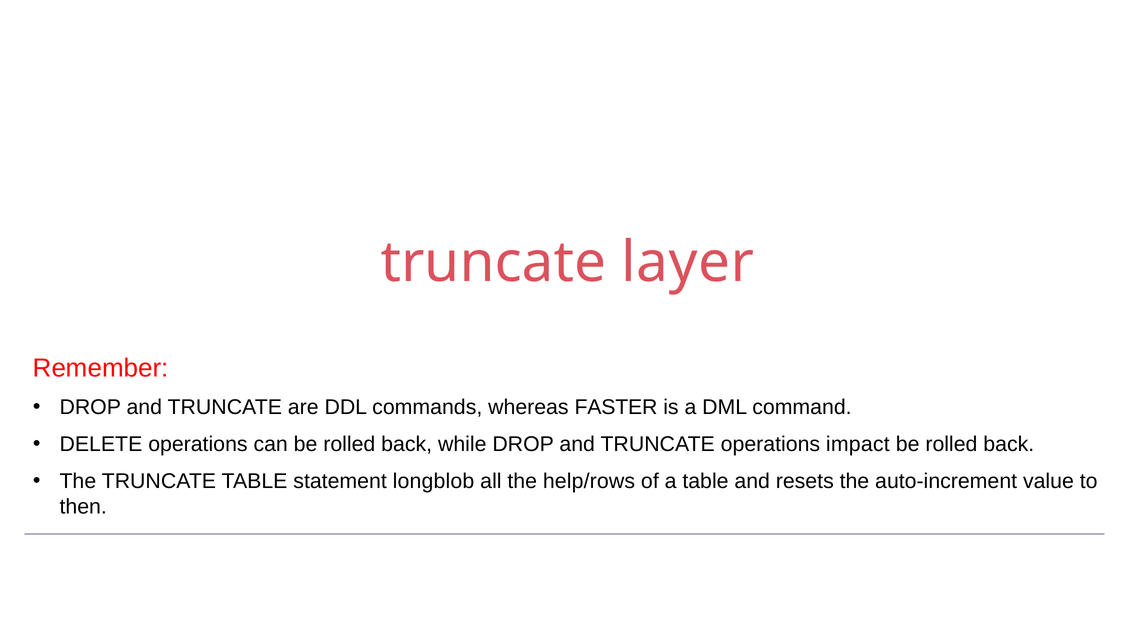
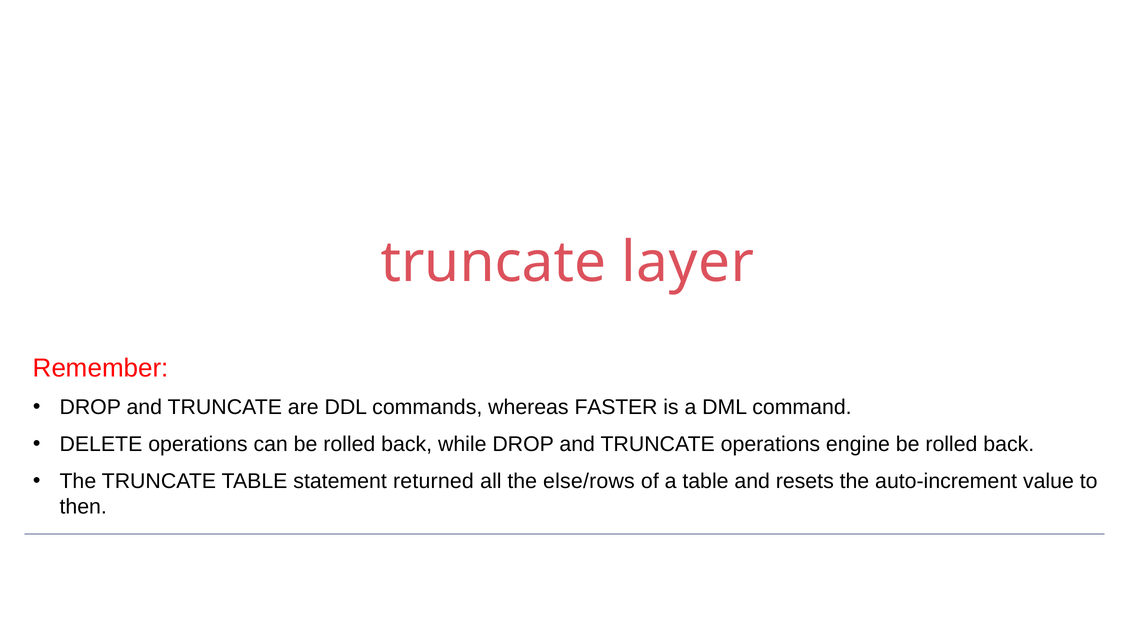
impact: impact -> engine
longblob: longblob -> returned
help/rows: help/rows -> else/rows
